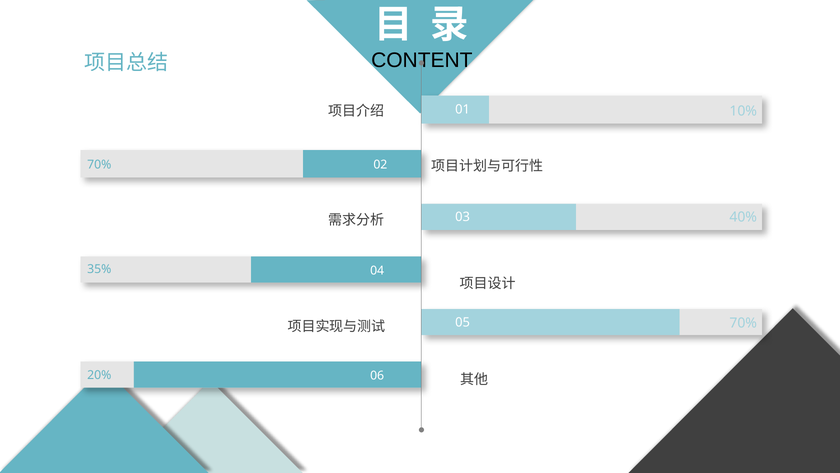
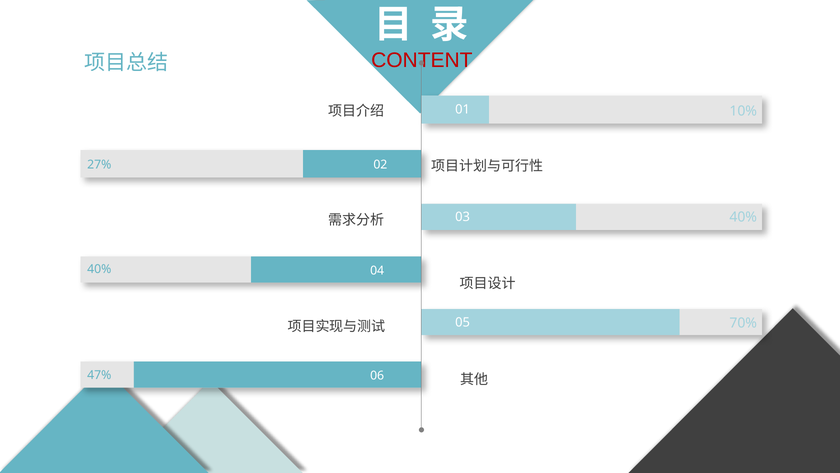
CONTENT colour: black -> red
70% at (99, 165): 70% -> 27%
35% at (99, 269): 35% -> 40%
20%: 20% -> 47%
